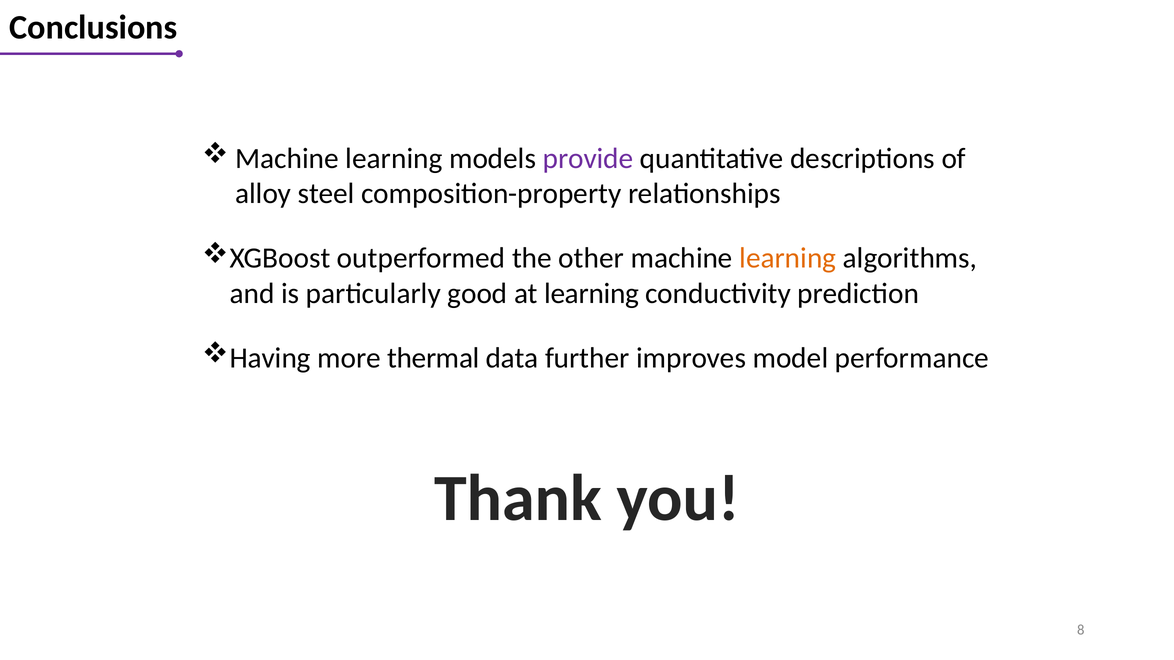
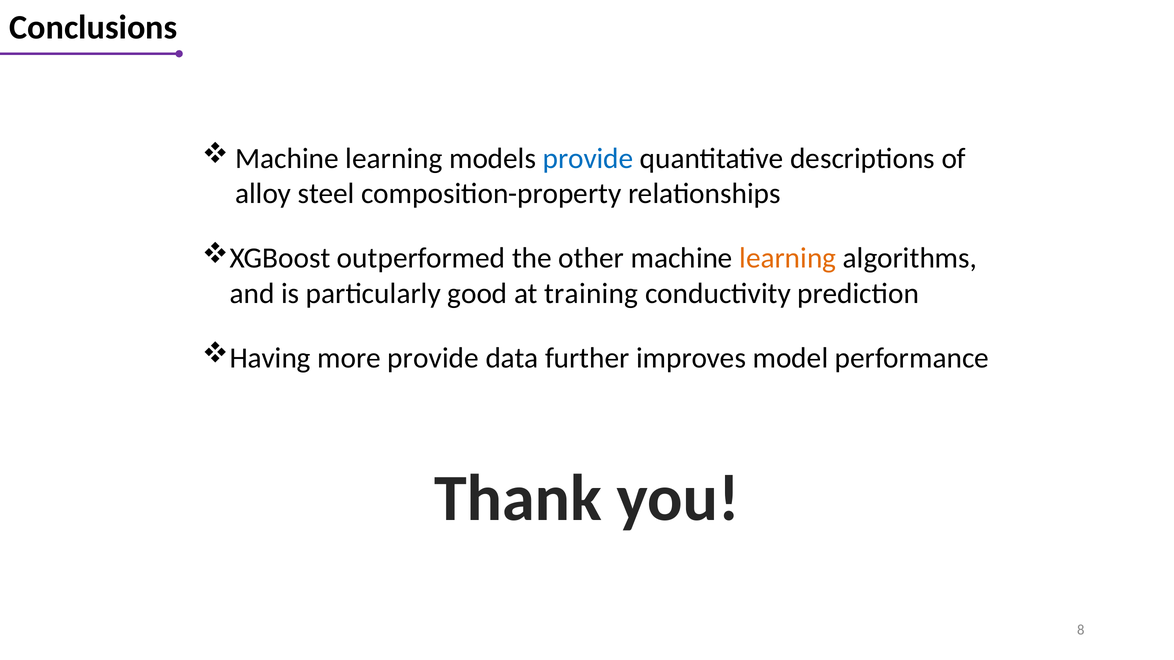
provide at (588, 159) colour: purple -> blue
at learning: learning -> training
more thermal: thermal -> provide
